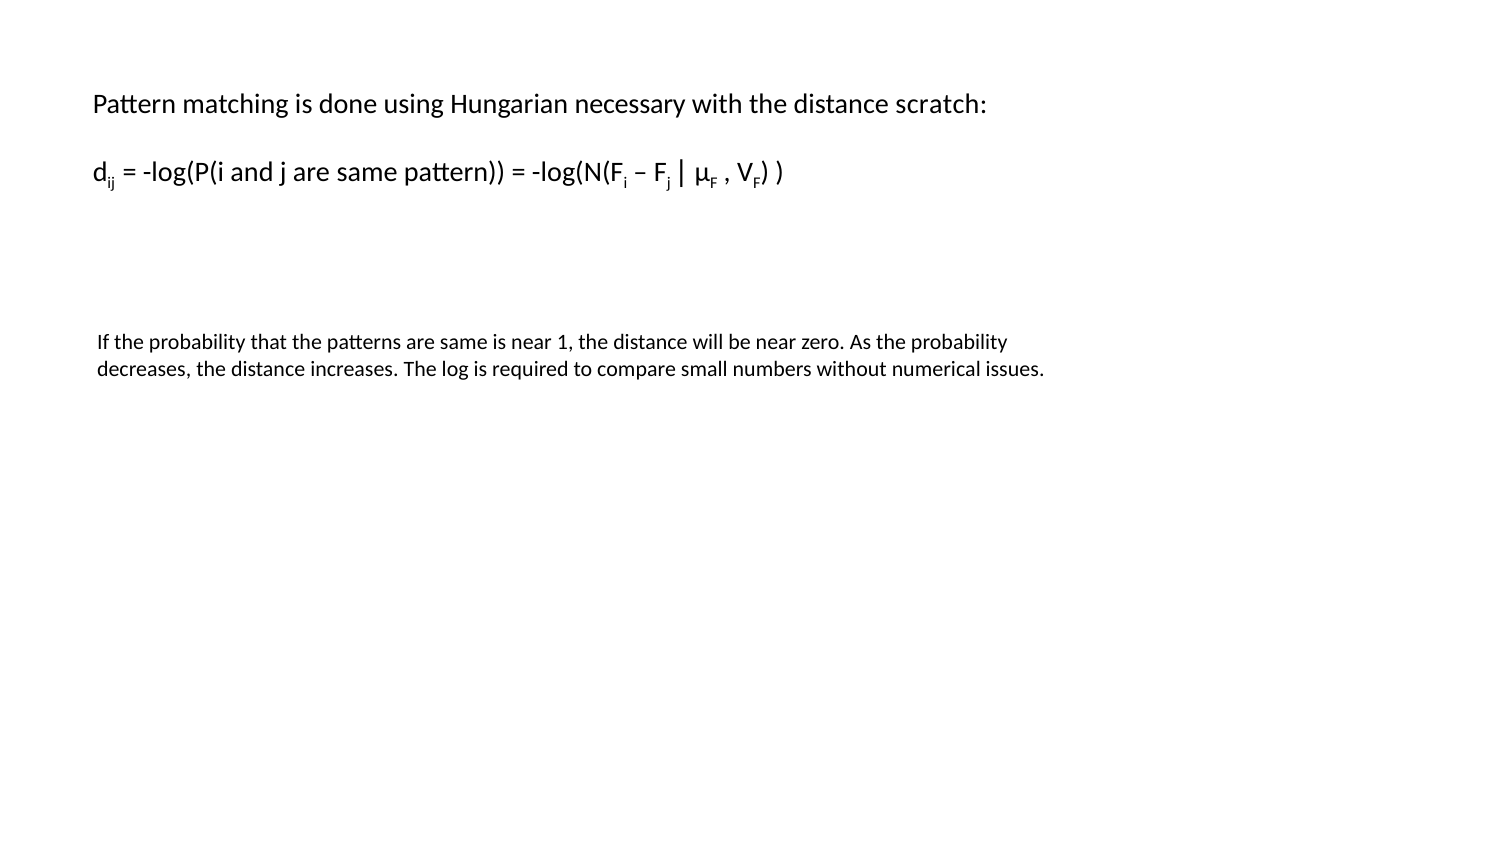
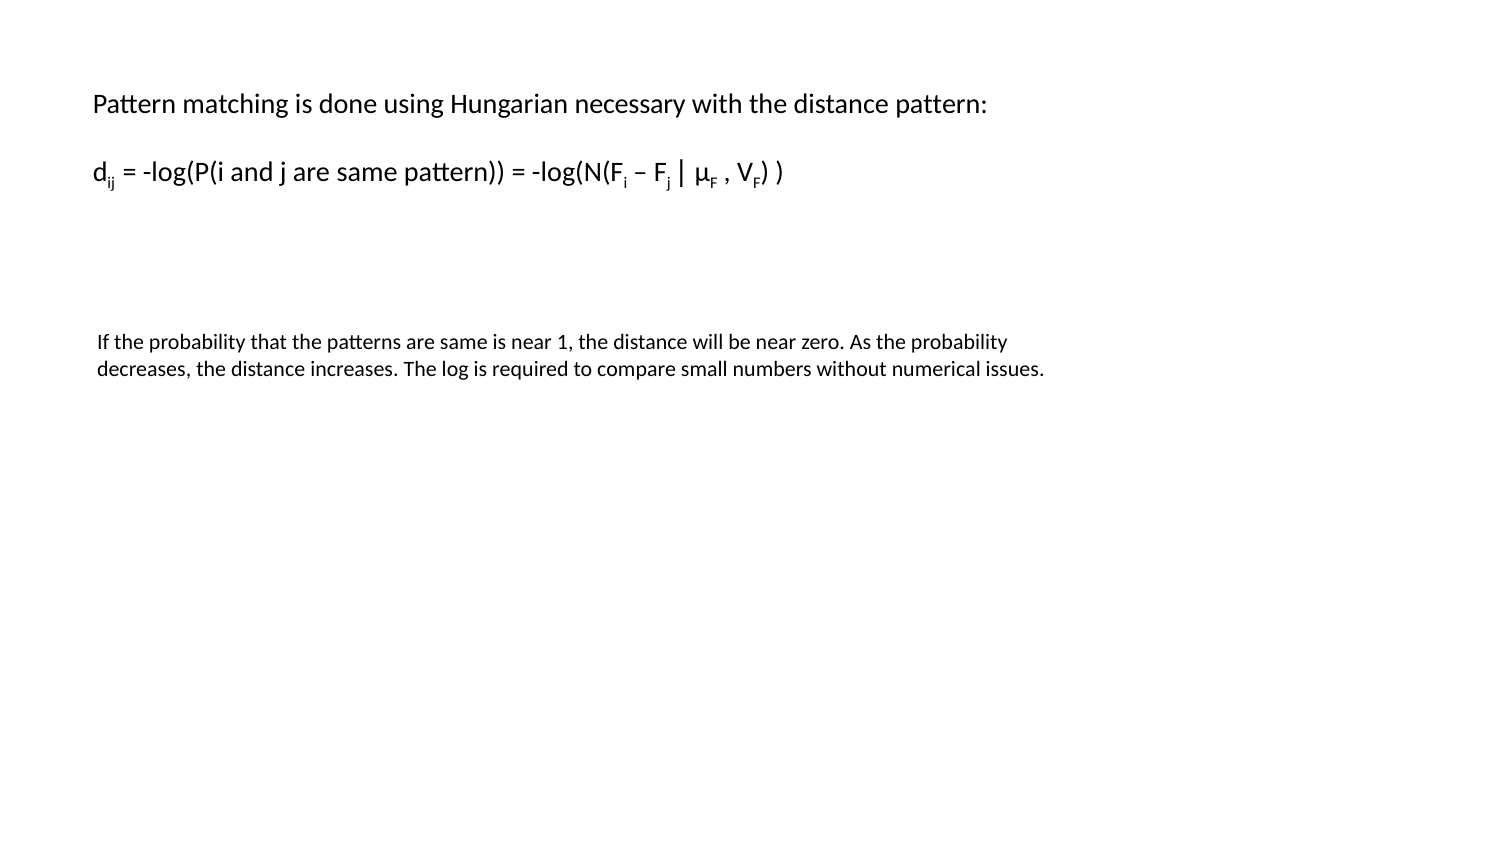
distance scratch: scratch -> pattern
